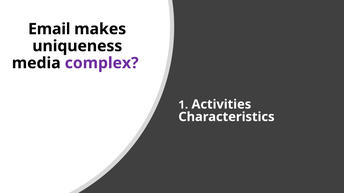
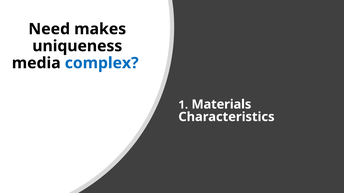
Email: Email -> Need
complex colour: purple -> blue
Activities: Activities -> Materials
